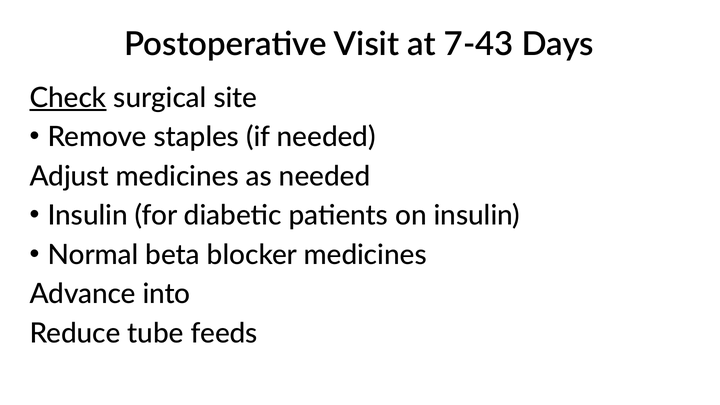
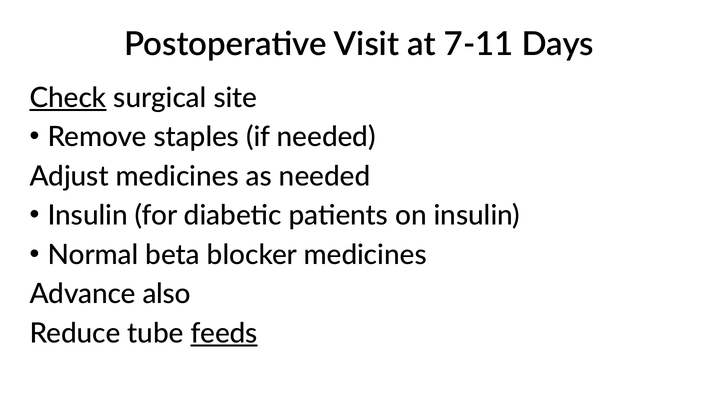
7-43: 7-43 -> 7-11
into: into -> also
feeds underline: none -> present
